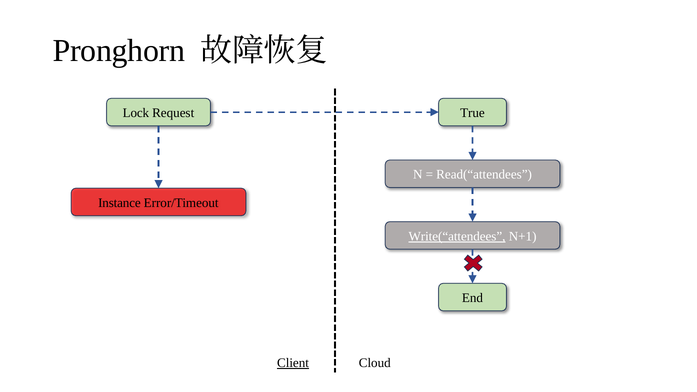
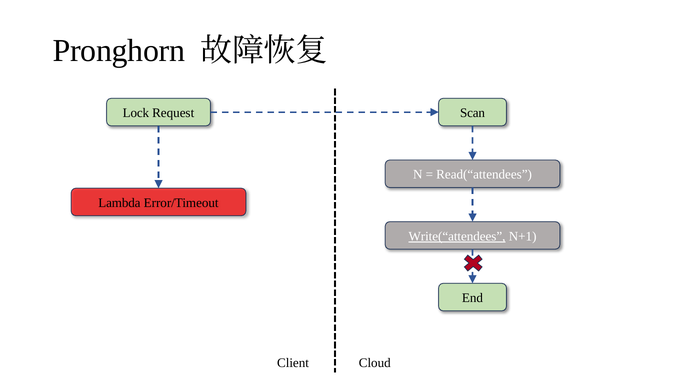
True: True -> Scan
Instance: Instance -> Lambda
Client underline: present -> none
